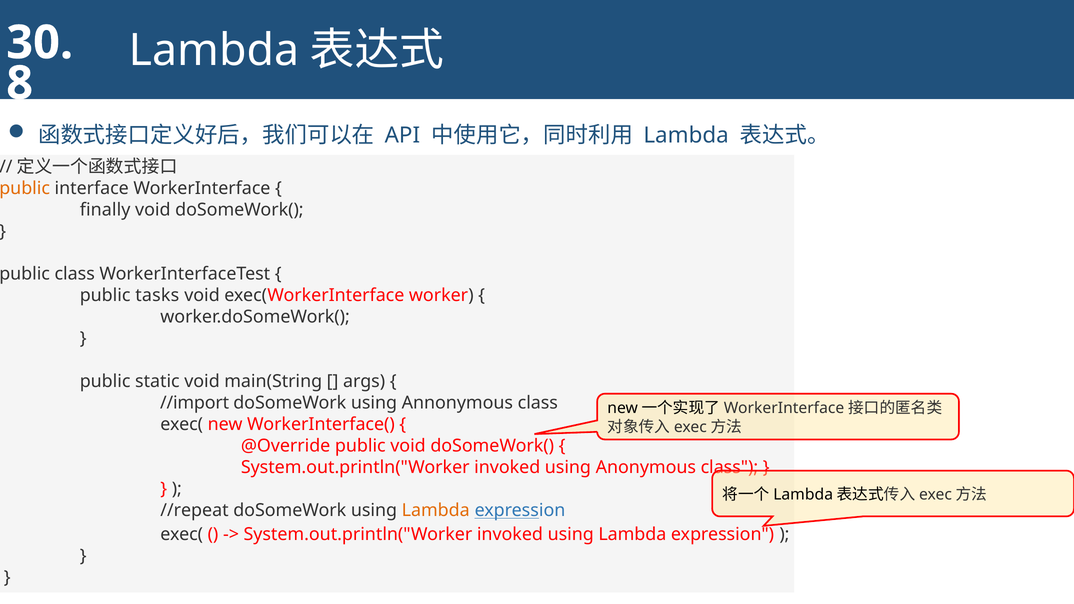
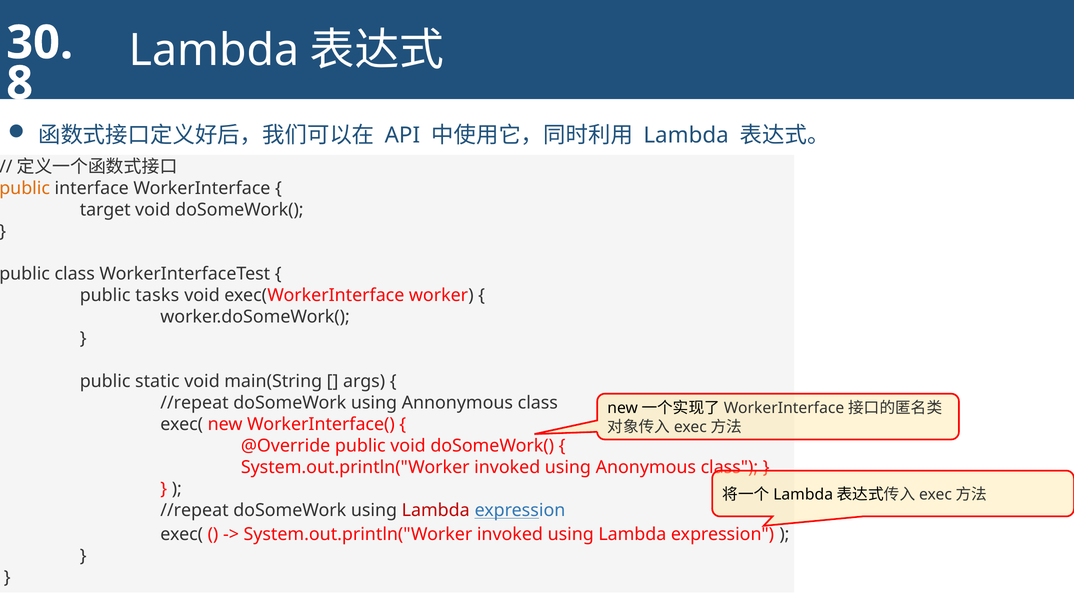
finally: finally -> target
//import at (195, 403): //import -> //repeat
Lambda at (436, 510) colour: orange -> red
